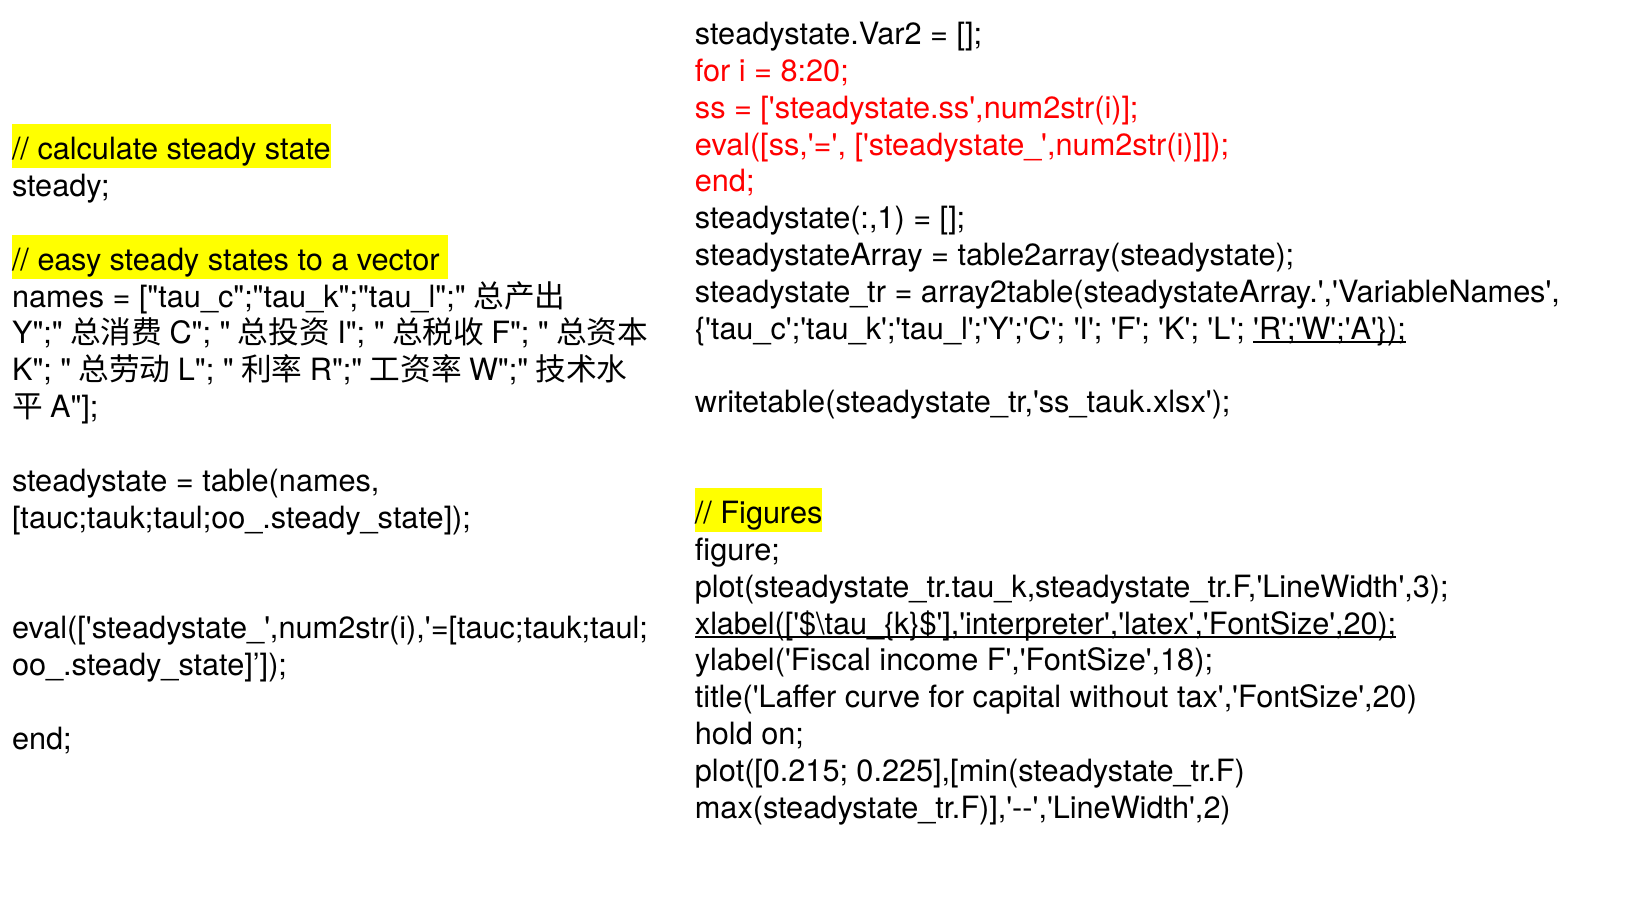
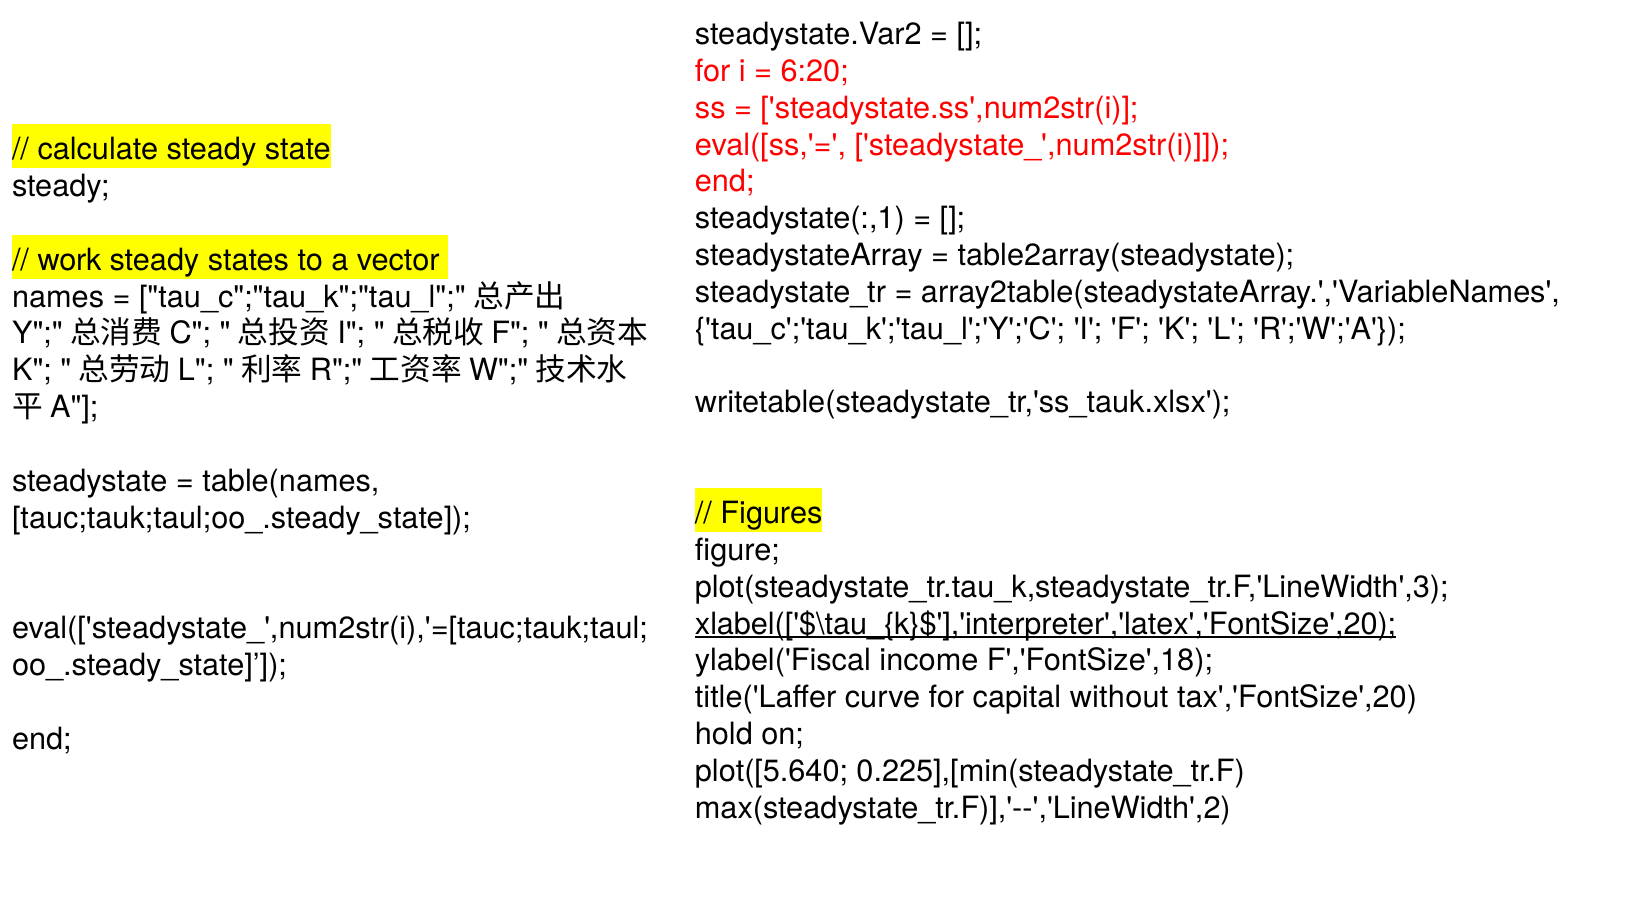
8:20: 8:20 -> 6:20
easy: easy -> work
R';'W';'A underline: present -> none
plot([0.215: plot([0.215 -> plot([5.640
